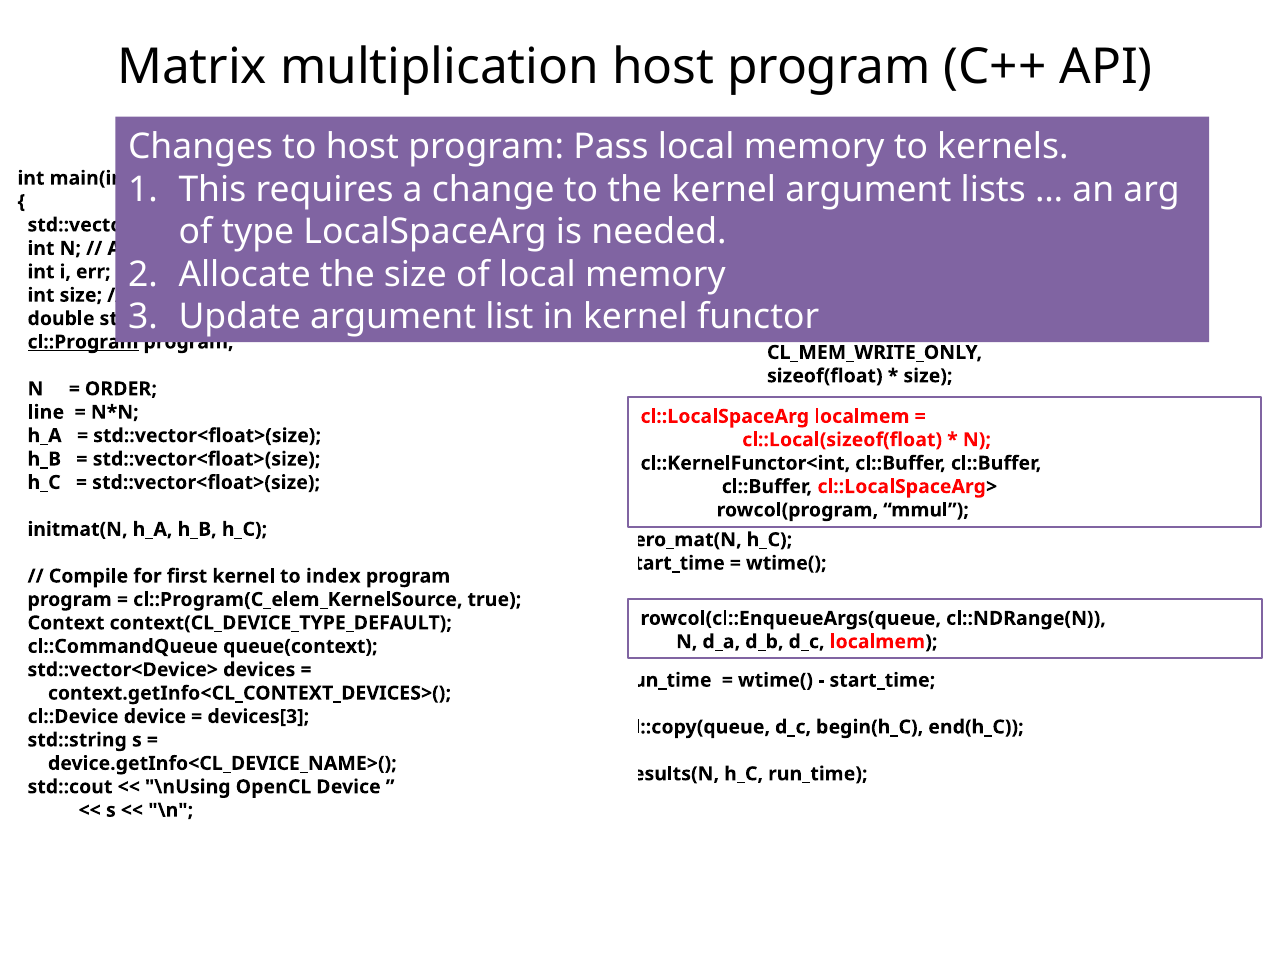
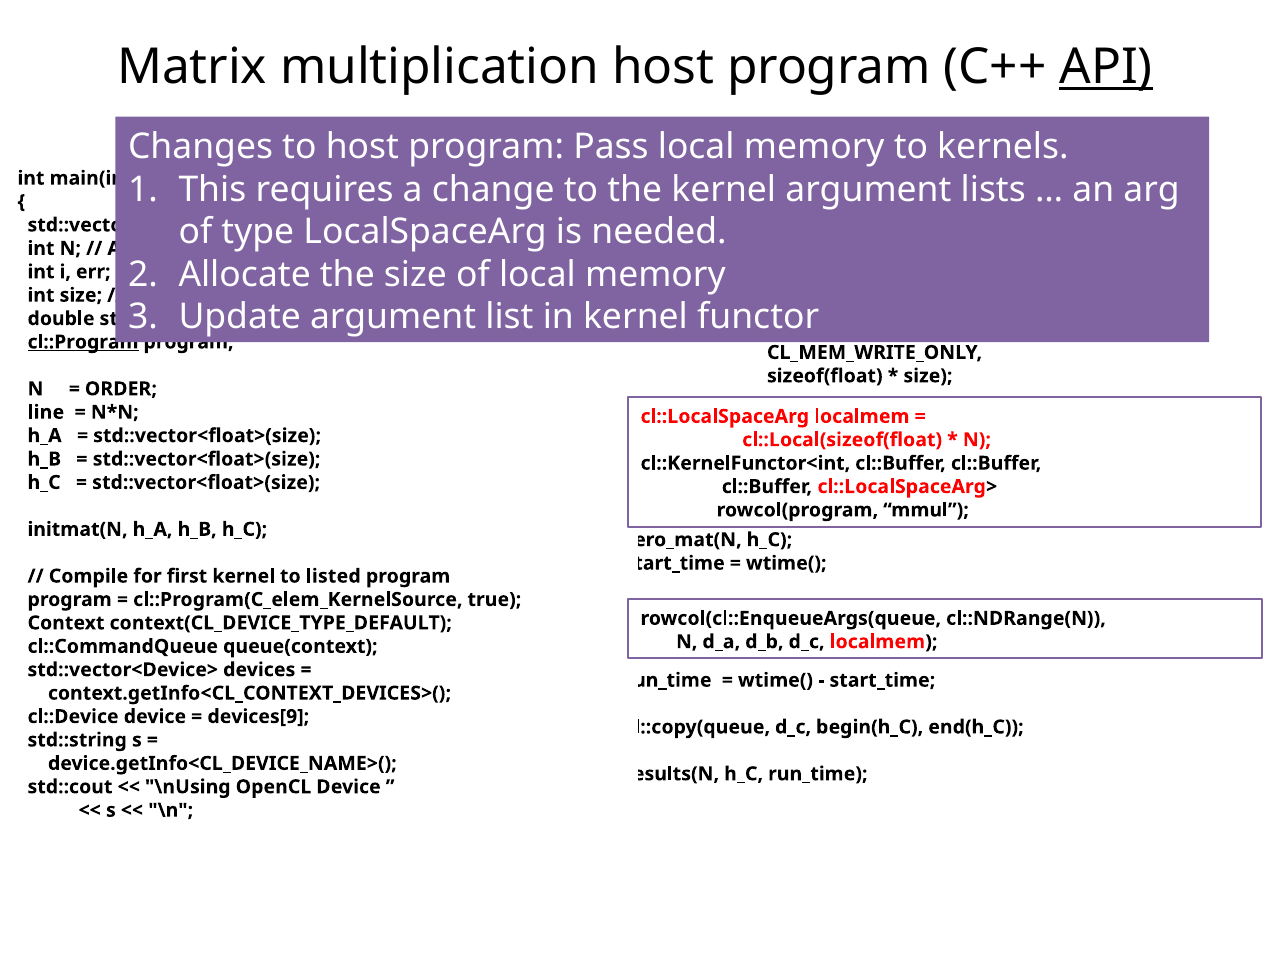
API underline: none -> present
index: index -> listed
devices[3: devices[3 -> devices[9
